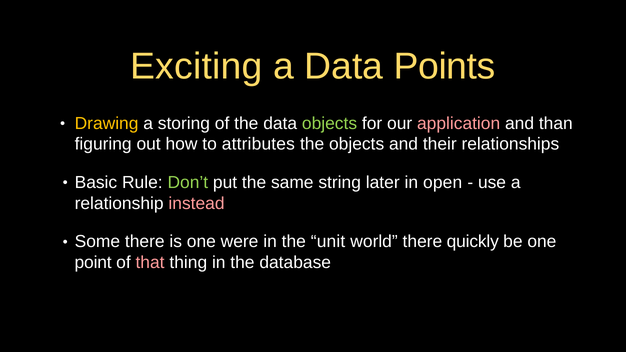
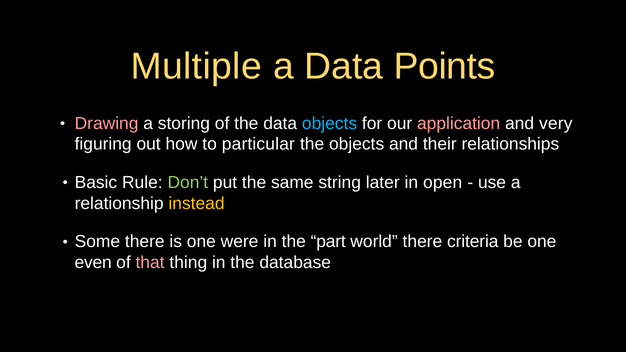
Exciting: Exciting -> Multiple
Drawing colour: yellow -> pink
objects at (330, 123) colour: light green -> light blue
than: than -> very
attributes: attributes -> particular
instead colour: pink -> yellow
unit: unit -> part
quickly: quickly -> criteria
point: point -> even
